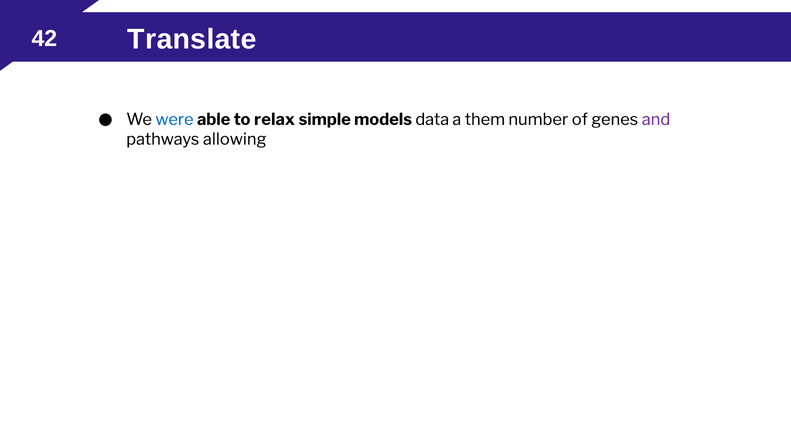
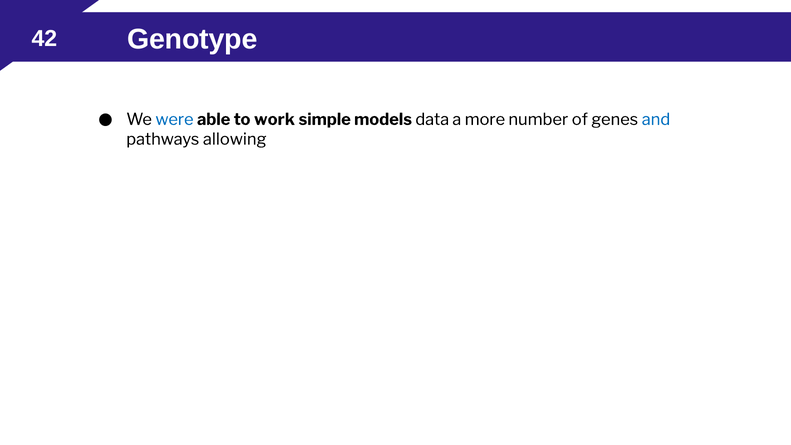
Translate: Translate -> Genotype
relax: relax -> work
them: them -> more
and colour: purple -> blue
